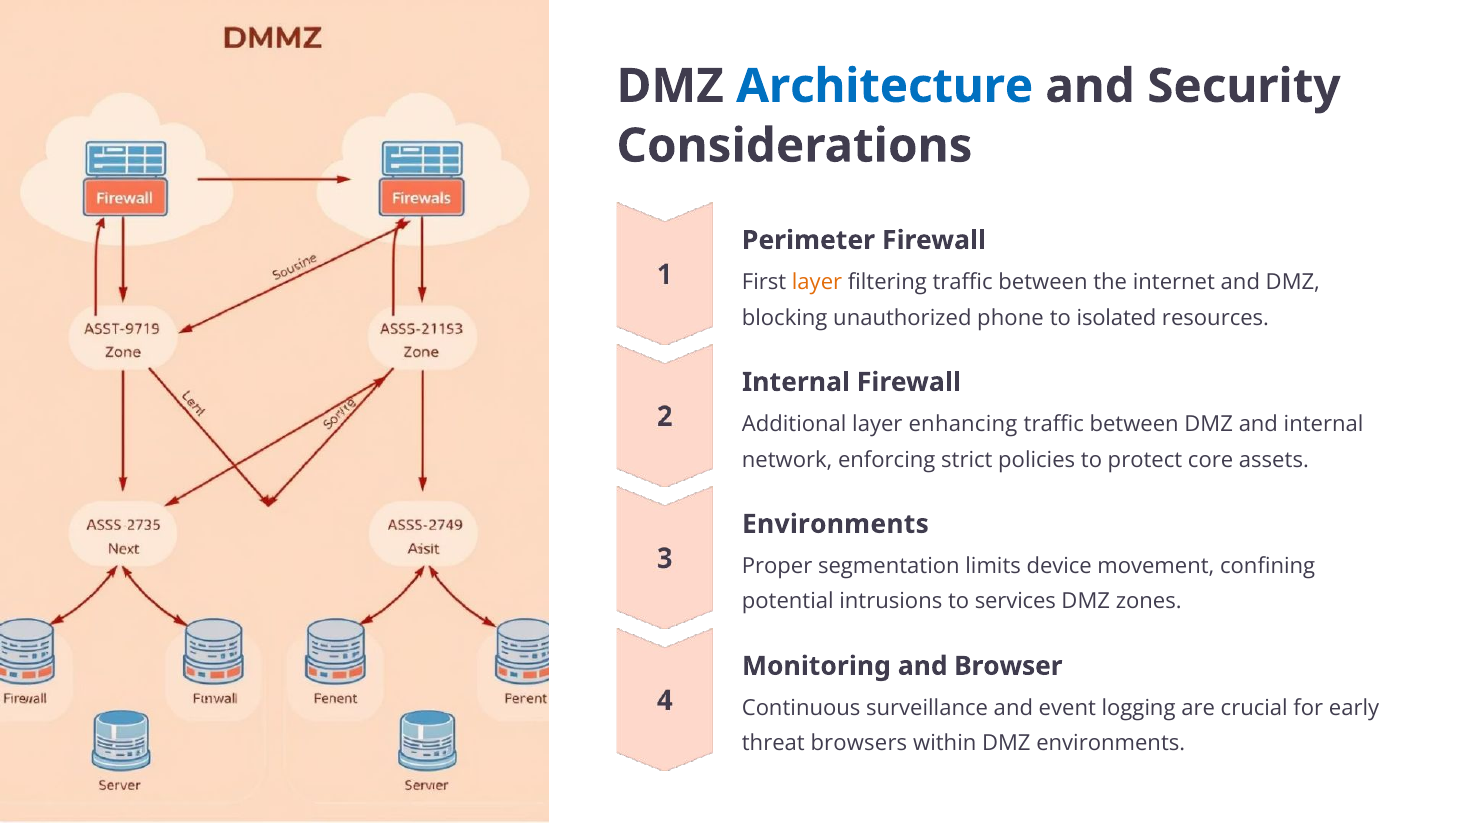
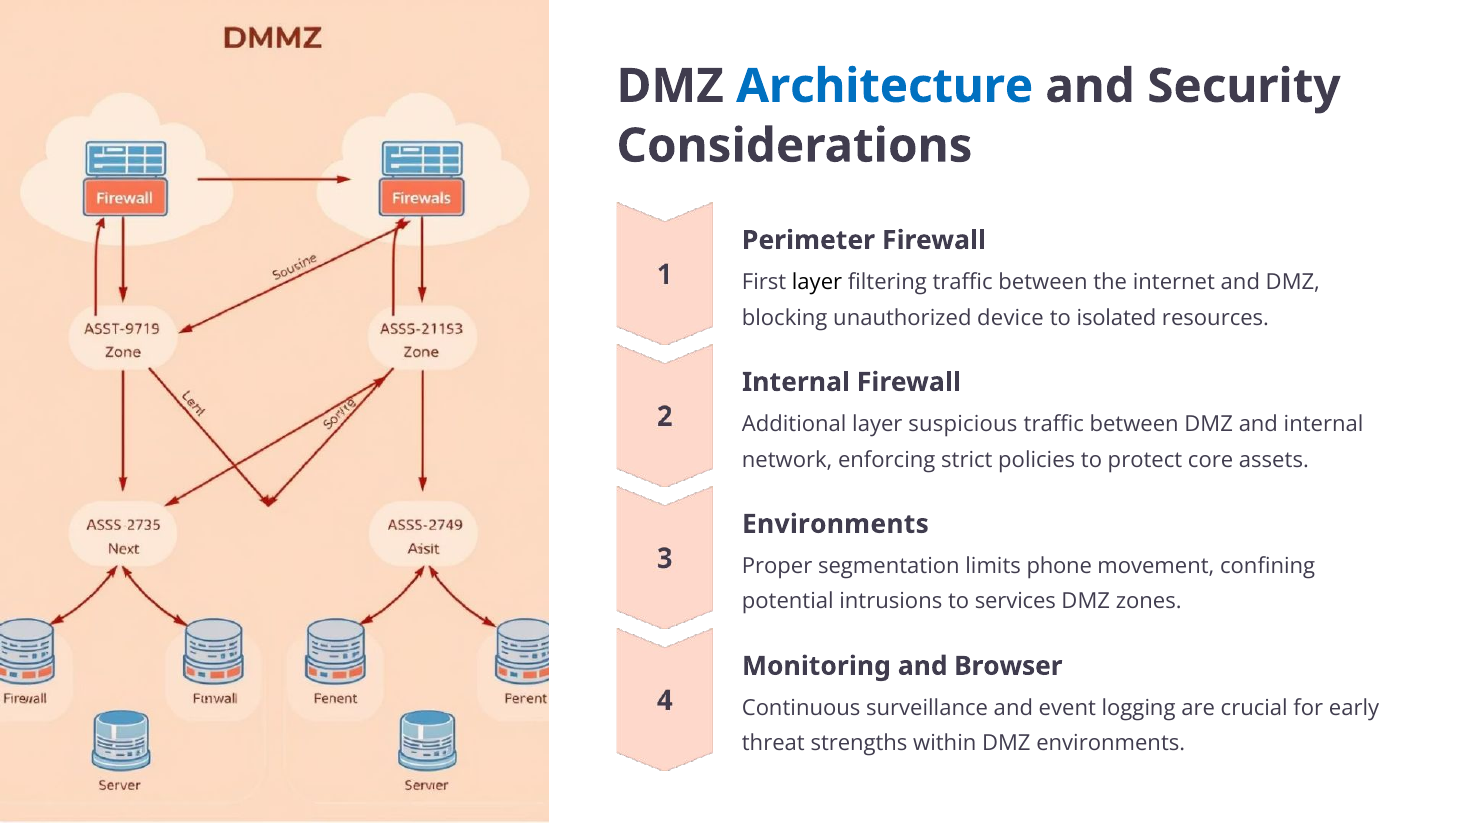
layer at (817, 283) colour: orange -> black
phone: phone -> device
enhancing: enhancing -> suspicious
device: device -> phone
browsers: browsers -> strengths
